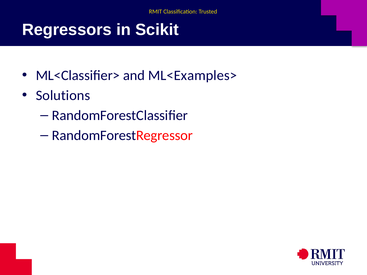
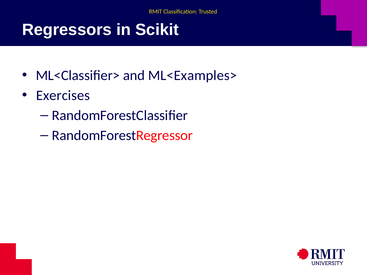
Solutions: Solutions -> Exercises
